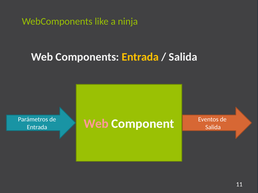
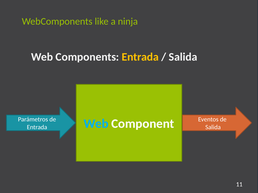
Web at (96, 124) colour: pink -> light blue
